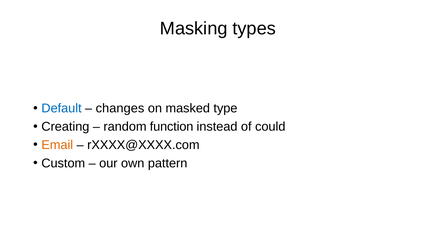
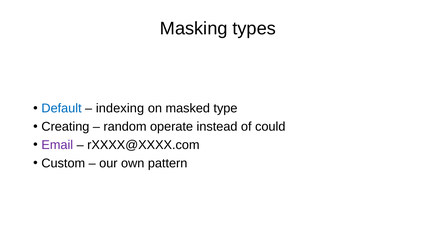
changes: changes -> indexing
function: function -> operate
Email colour: orange -> purple
